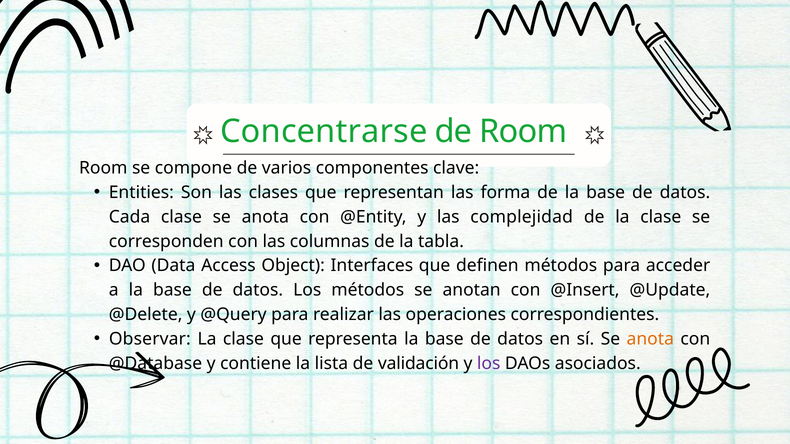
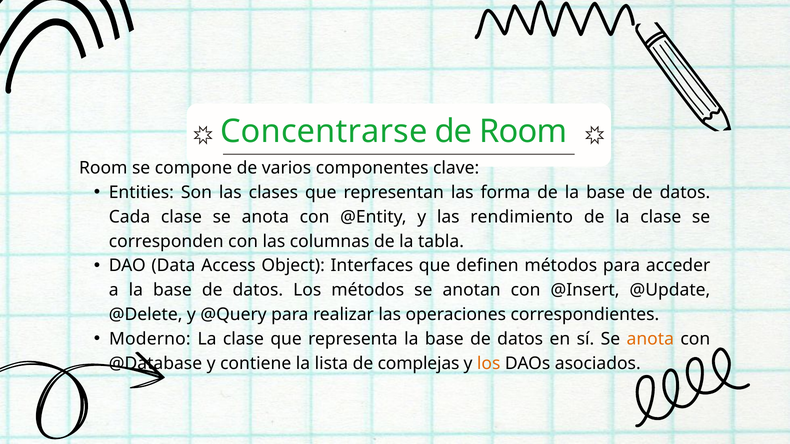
complejidad: complejidad -> rendimiento
Observar: Observar -> Moderno
validación: validación -> complejas
los at (489, 364) colour: purple -> orange
